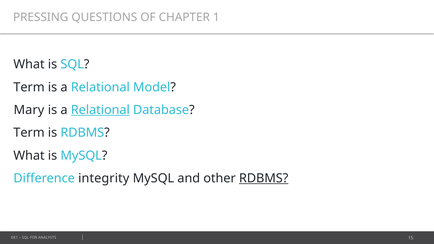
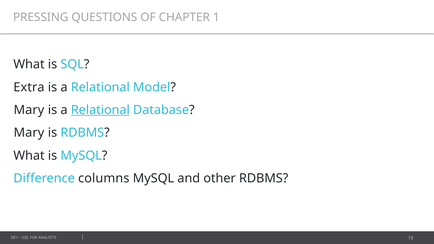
Term at (29, 87): Term -> Extra
Term at (29, 133): Term -> Mary
integrity: integrity -> columns
RDBMS at (264, 178) underline: present -> none
